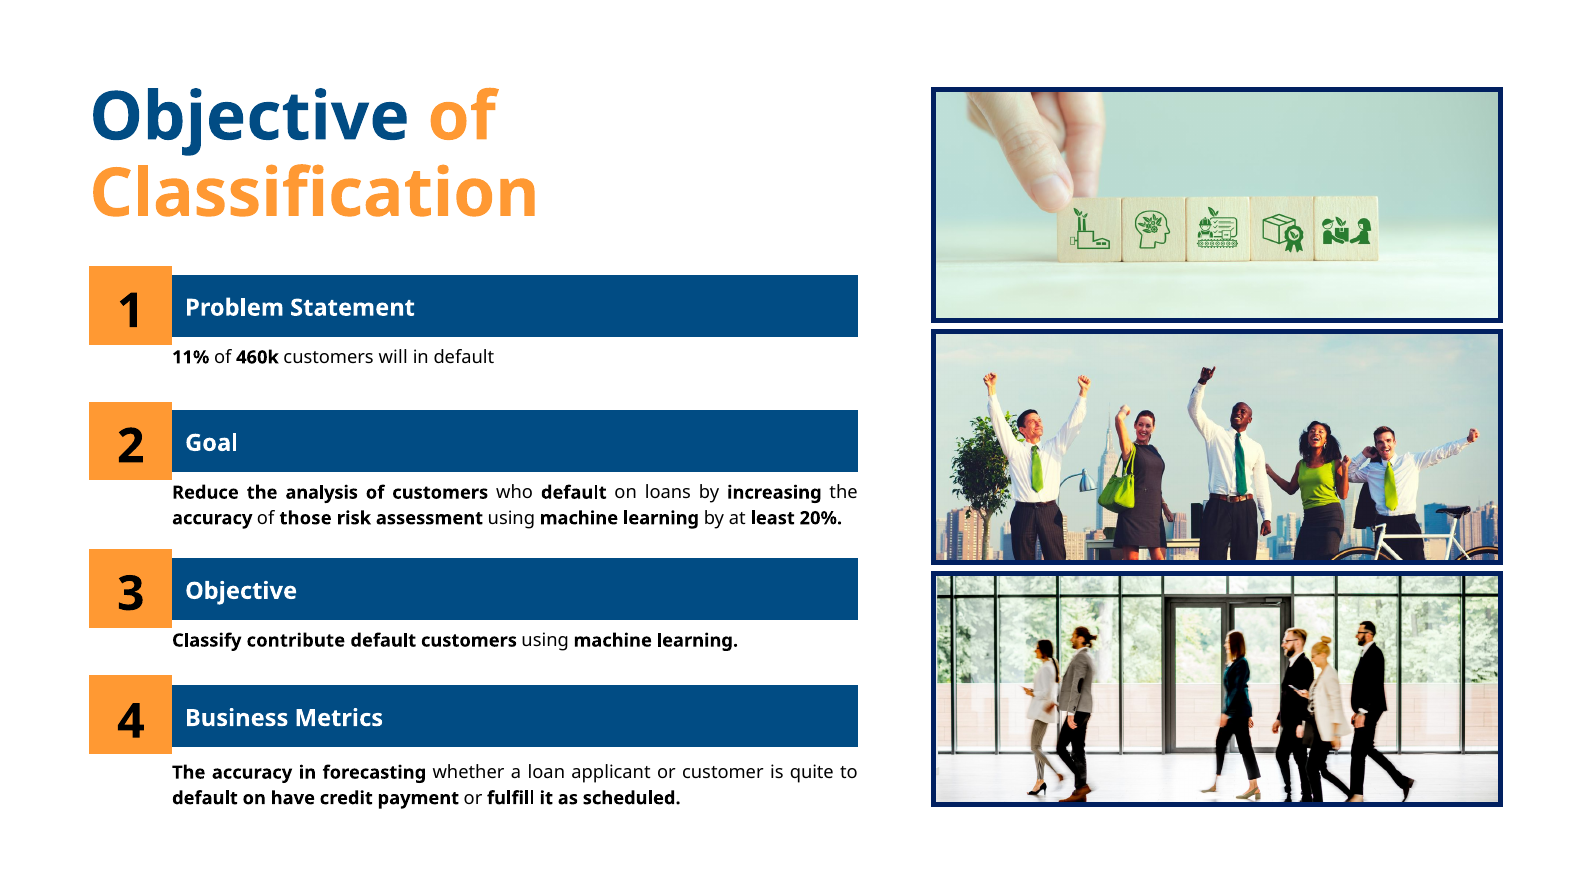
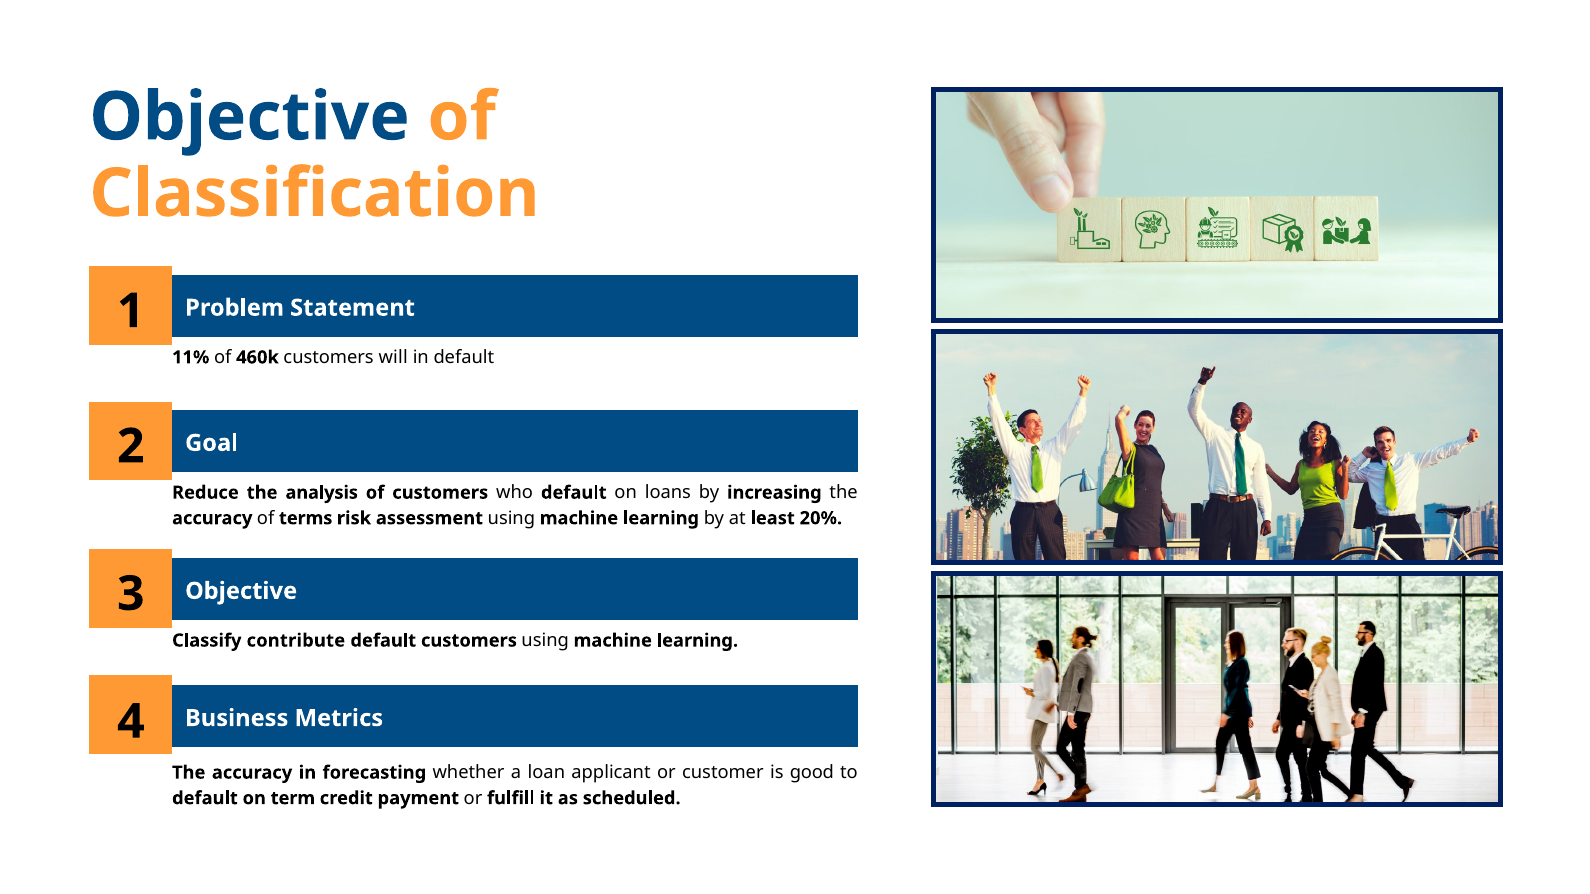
those: those -> terms
quite: quite -> good
have: have -> term
